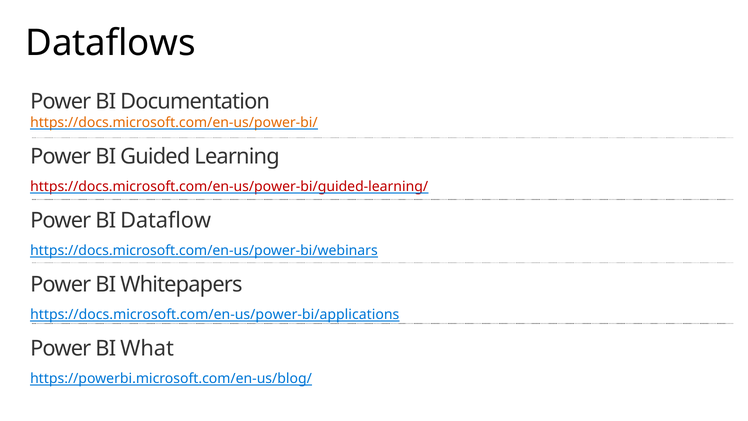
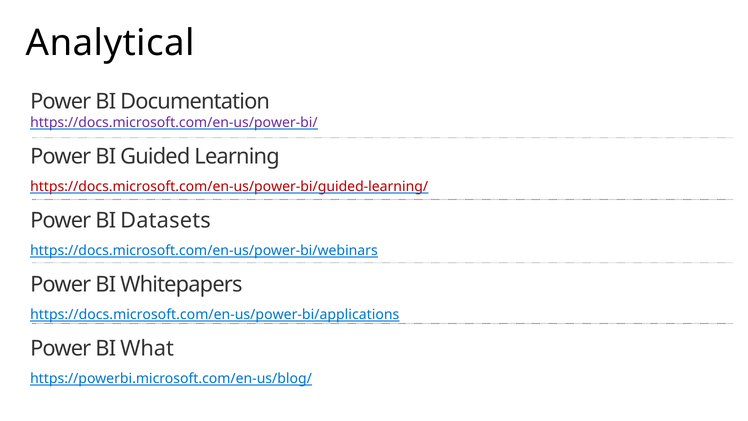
Dataflows: Dataflows -> Analytical
https://docs.microsoft.com/en-us/power-bi/ colour: orange -> purple
Dataflow: Dataflow -> Datasets
